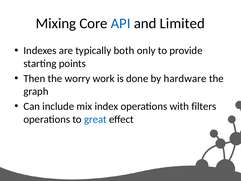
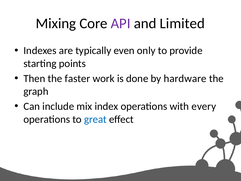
API colour: blue -> purple
both: both -> even
worry: worry -> faster
filters: filters -> every
